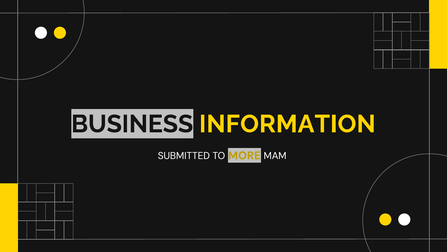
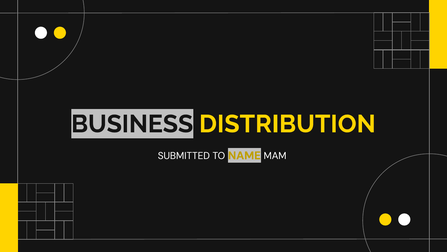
INFORMATION: INFORMATION -> DISTRIBUTION
MORE: MORE -> NAME
